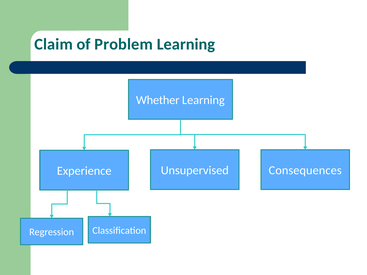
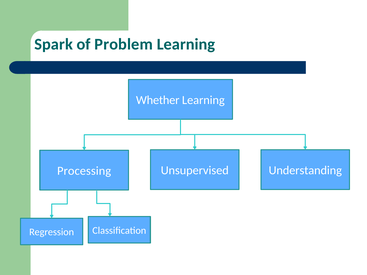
Claim: Claim -> Spark
Experience: Experience -> Processing
Consequences: Consequences -> Understanding
